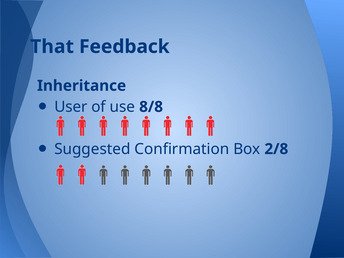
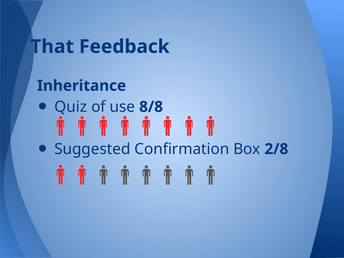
User: User -> Quiz
